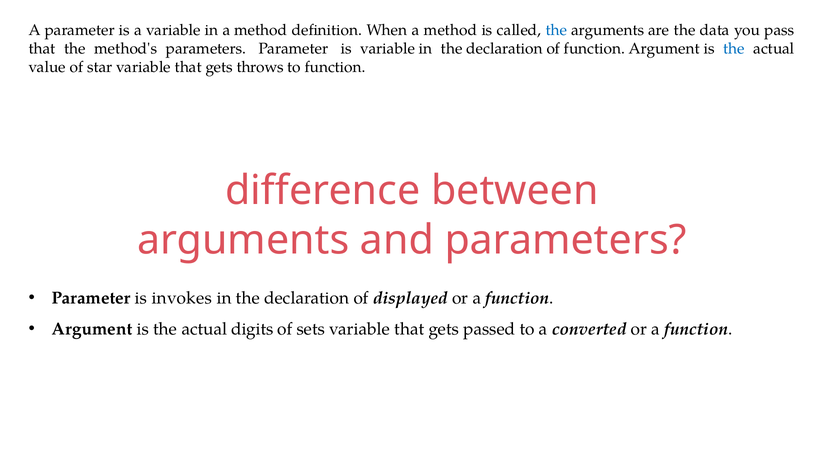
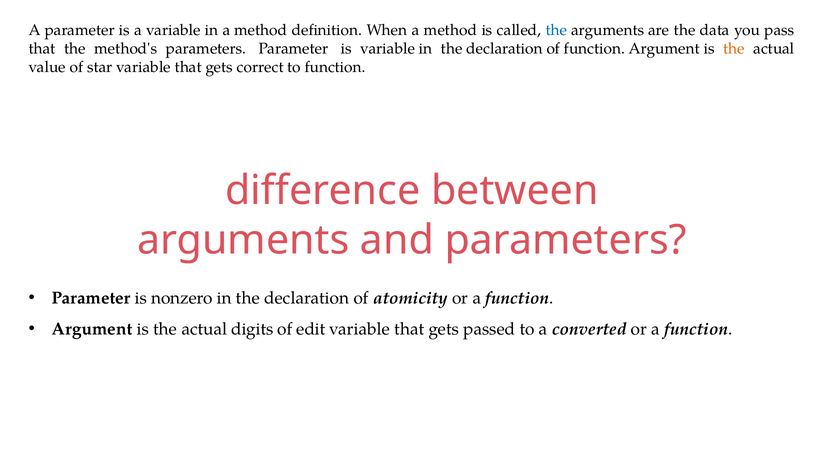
the at (734, 49) colour: blue -> orange
throws: throws -> correct
invokes: invokes -> nonzero
displayed: displayed -> atomicity
sets: sets -> edit
